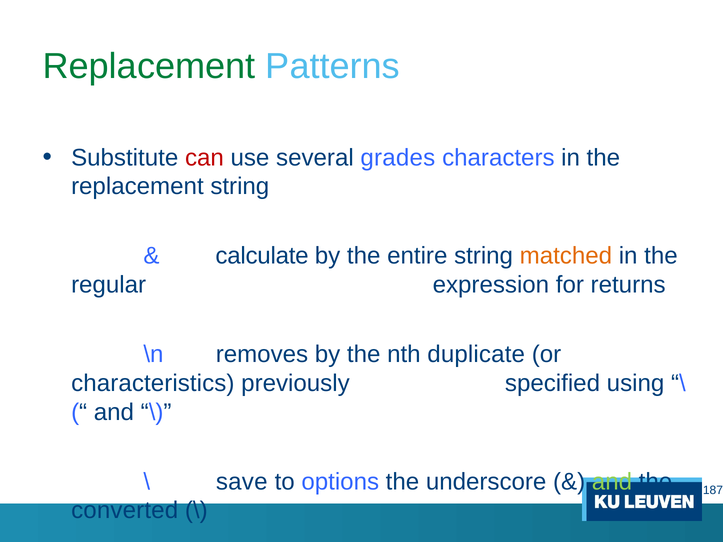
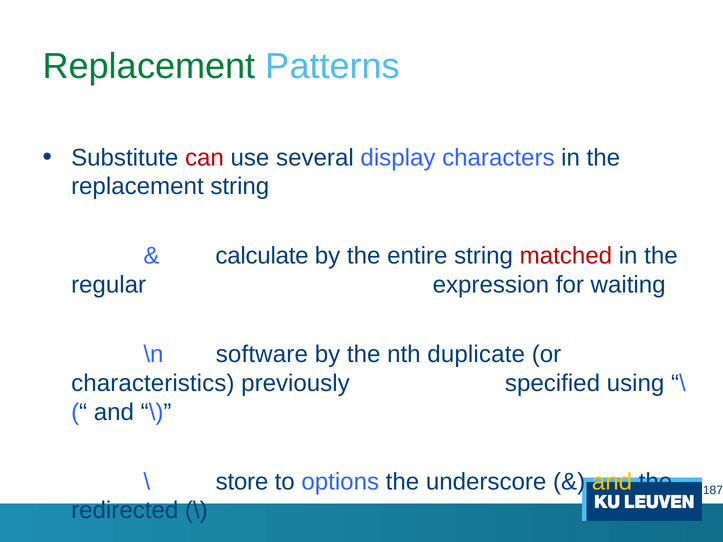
grades: grades -> display
matched colour: orange -> red
returns: returns -> waiting
removes: removes -> software
save: save -> store
and at (612, 482) colour: light green -> yellow
converted: converted -> redirected
